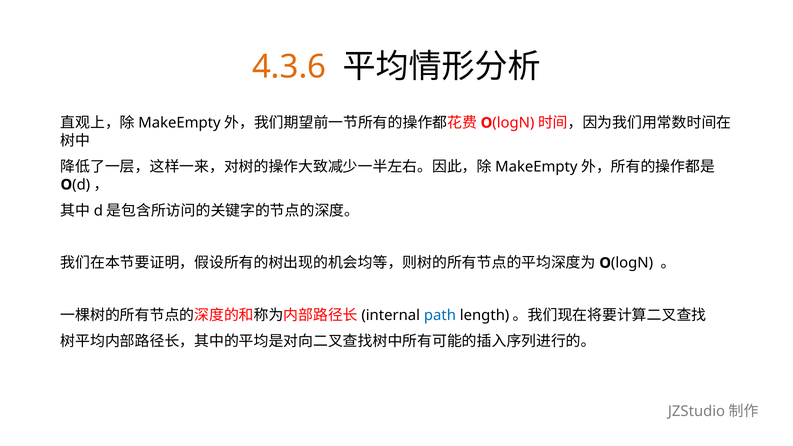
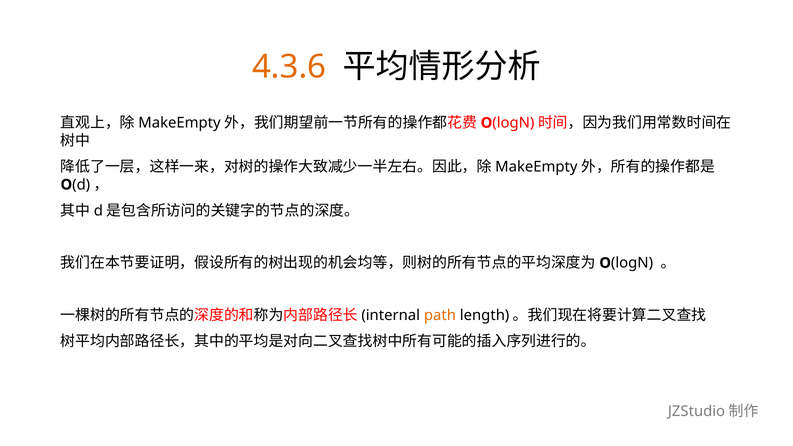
path colour: blue -> orange
